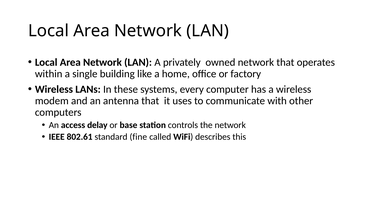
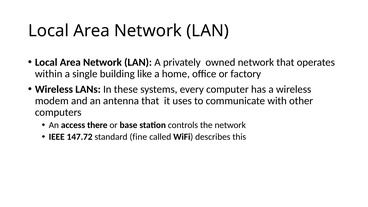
delay: delay -> there
802.61: 802.61 -> 147.72
